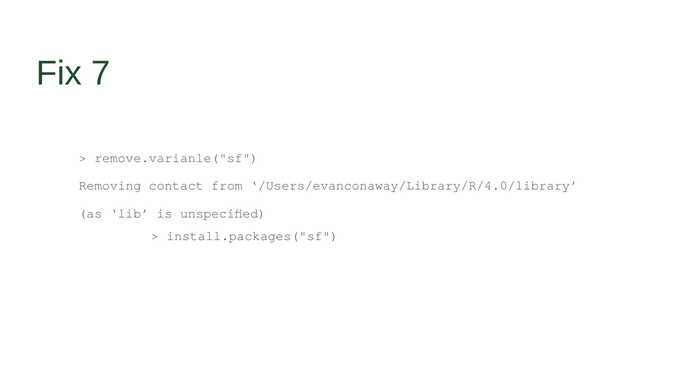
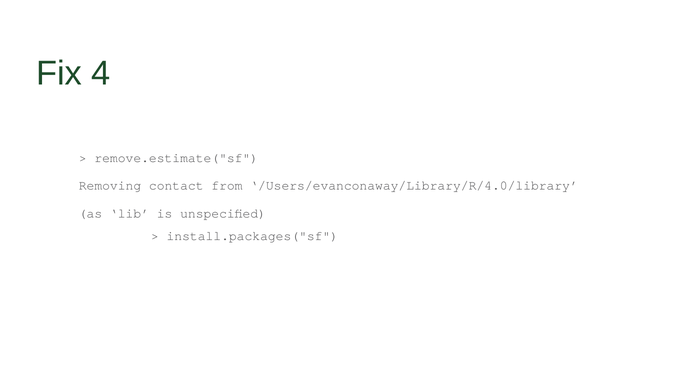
7: 7 -> 4
remove.varianle("sf: remove.varianle("sf -> remove.estimate("sf
